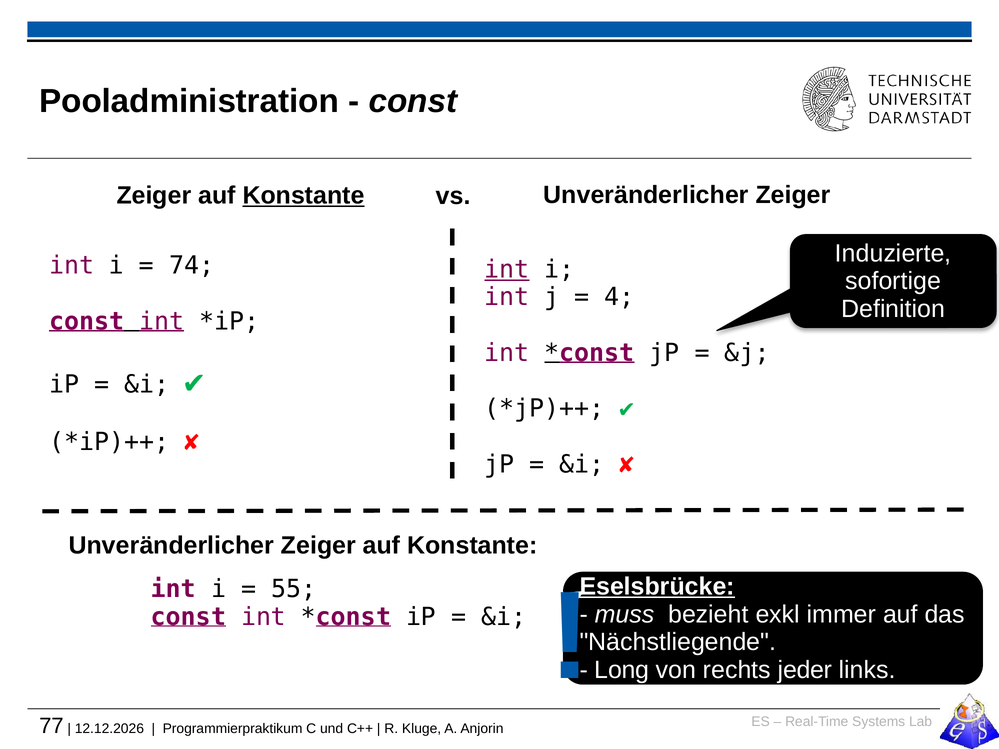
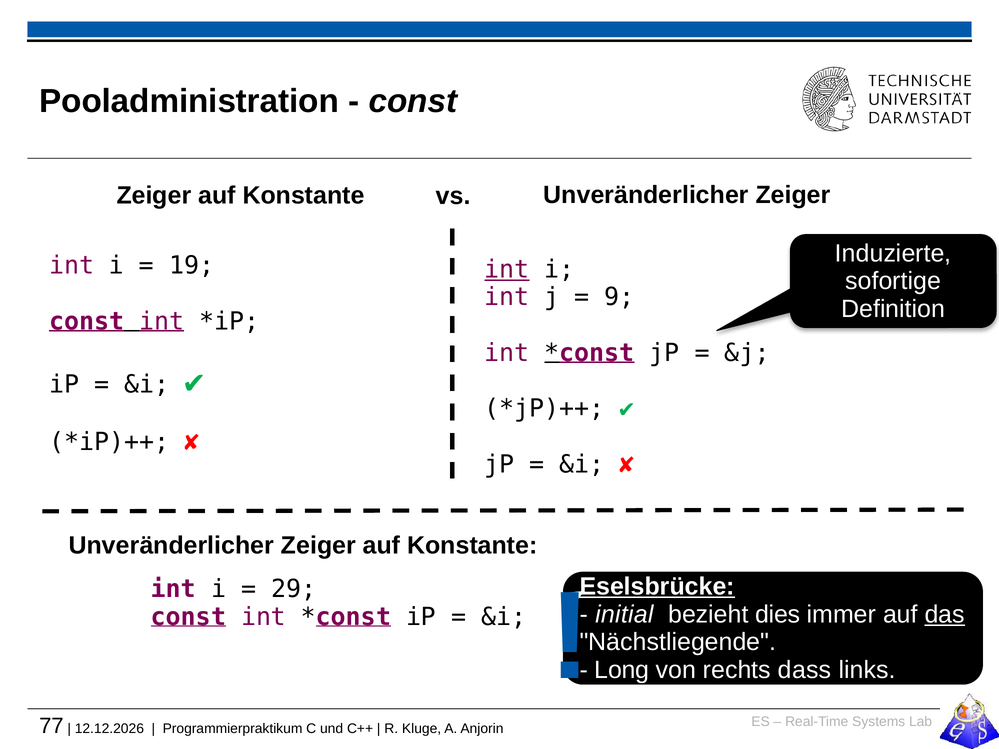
Konstante at (304, 196) underline: present -> none
74: 74 -> 19
4: 4 -> 9
55: 55 -> 29
muss: muss -> initial
exkl: exkl -> dies
das underline: none -> present
jeder: jeder -> dass
